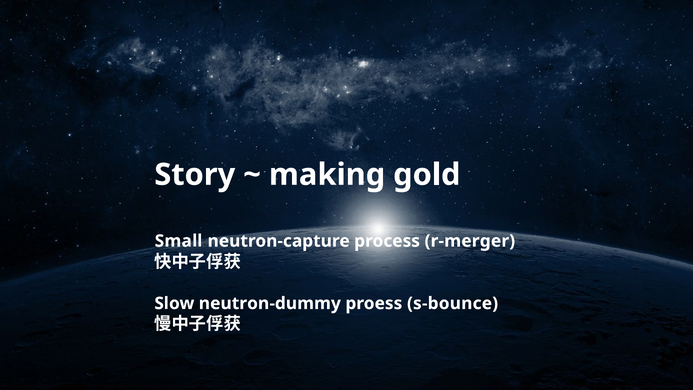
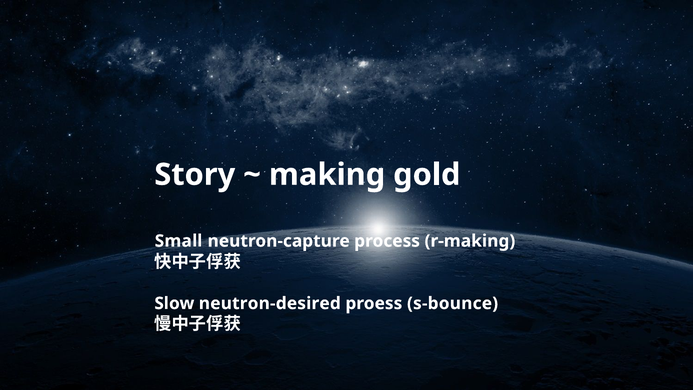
r-merger: r-merger -> r-making
neutron-dummy: neutron-dummy -> neutron-desired
